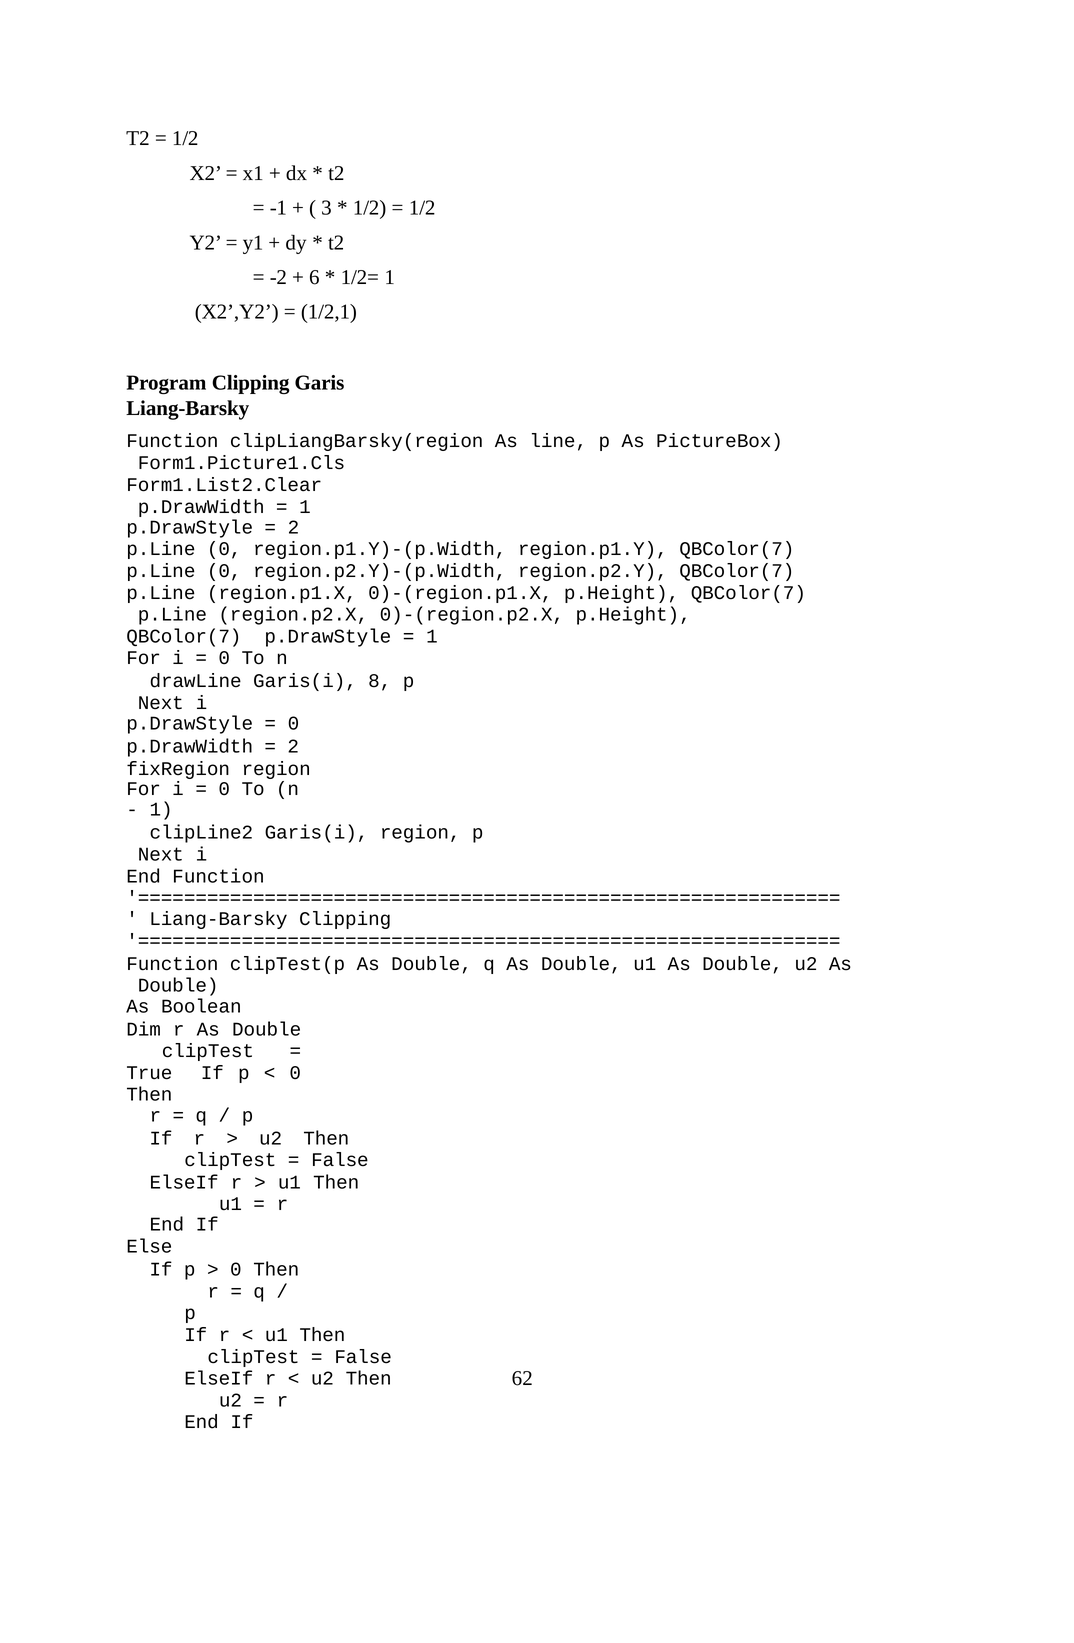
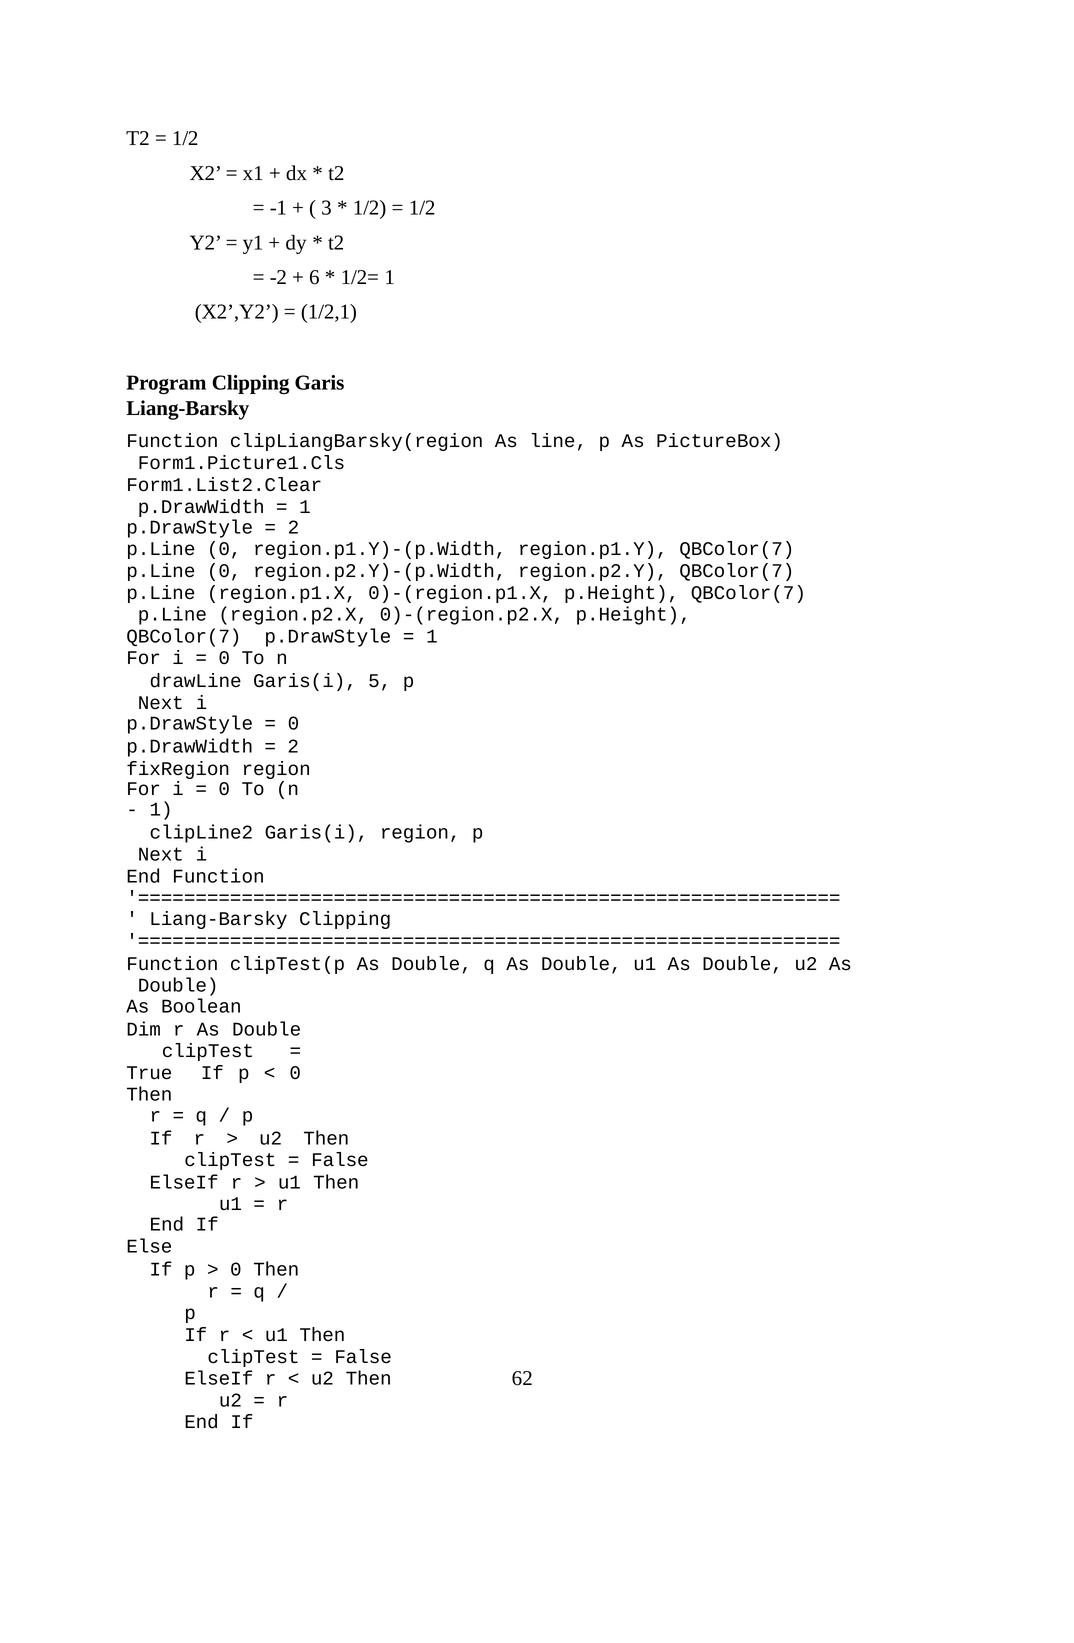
8: 8 -> 5
